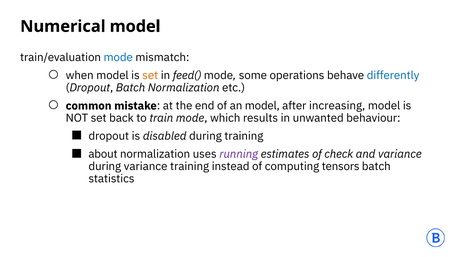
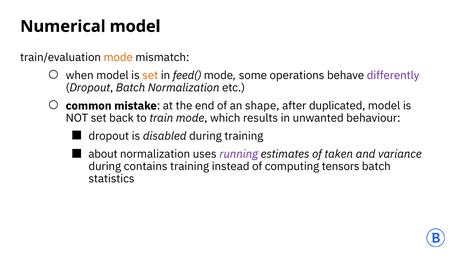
mode at (118, 57) colour: blue -> orange
differently colour: blue -> purple
an model: model -> shape
increasing: increasing -> duplicated
check: check -> taken
during variance: variance -> contains
